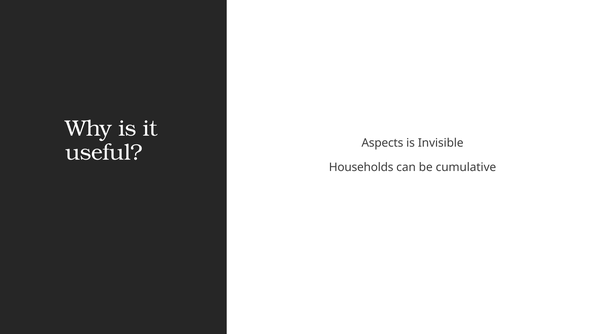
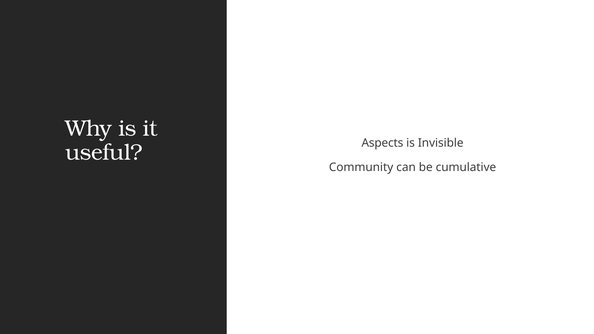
Households: Households -> Community
